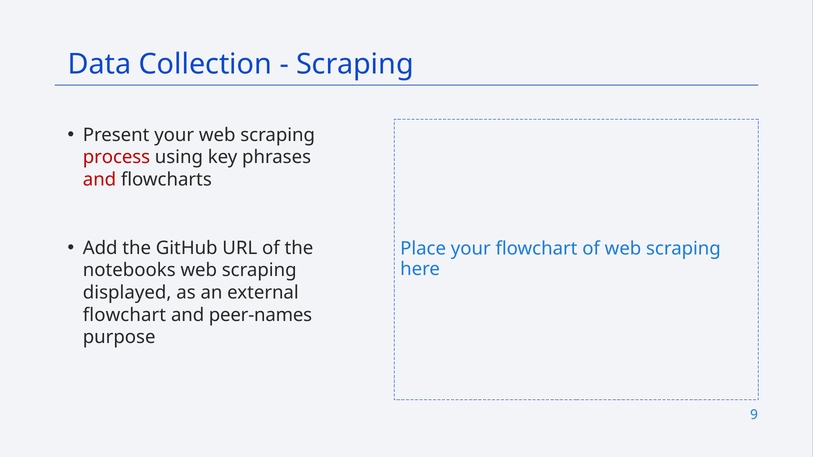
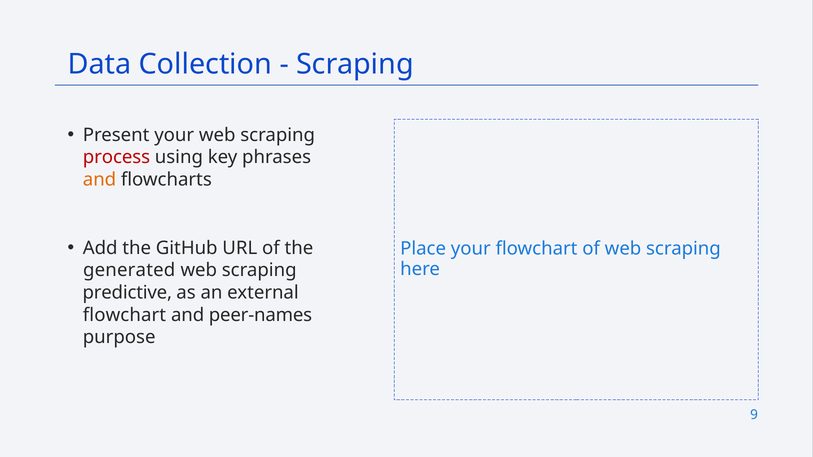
and at (100, 180) colour: red -> orange
notebooks: notebooks -> generated
displayed: displayed -> predictive
